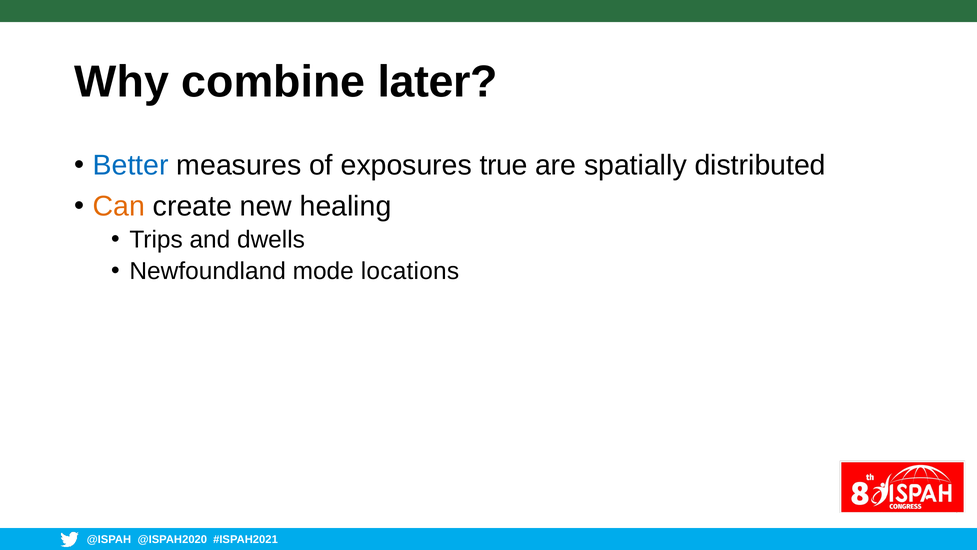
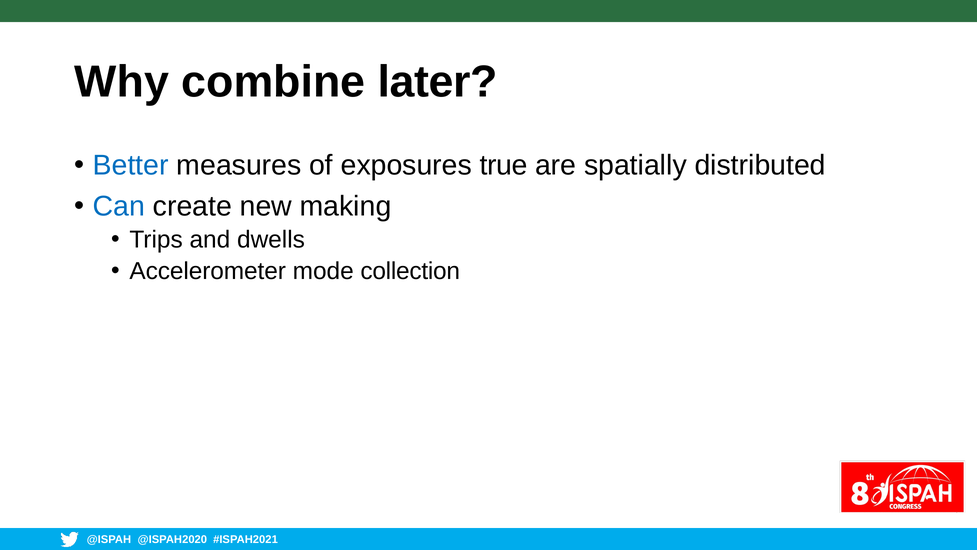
Can colour: orange -> blue
healing: healing -> making
Newfoundland: Newfoundland -> Accelerometer
locations: locations -> collection
